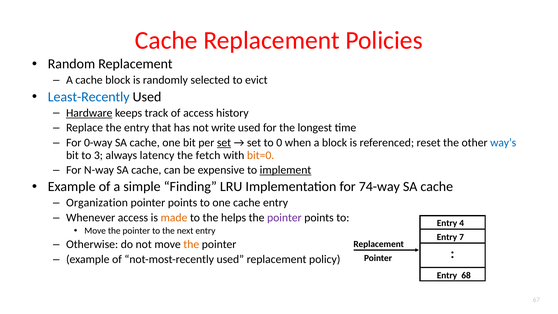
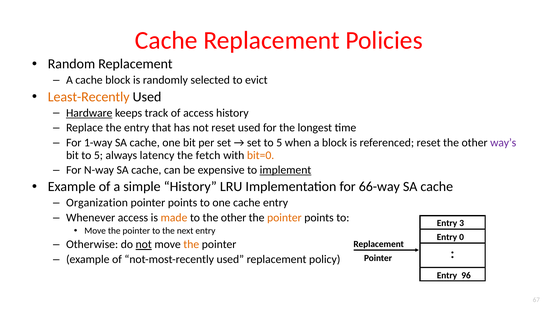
Least-Recently colour: blue -> orange
not write: write -> reset
0-way: 0-way -> 1-way
set at (224, 143) underline: present -> none
set to 0: 0 -> 5
way’s colour: blue -> purple
bit to 3: 3 -> 5
simple Finding: Finding -> History
74-way: 74-way -> 66-way
to the helps: helps -> other
pointer at (284, 218) colour: purple -> orange
4: 4 -> 3
7: 7 -> 0
not at (144, 244) underline: none -> present
68: 68 -> 96
